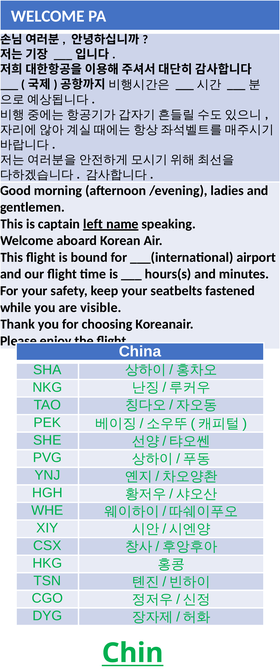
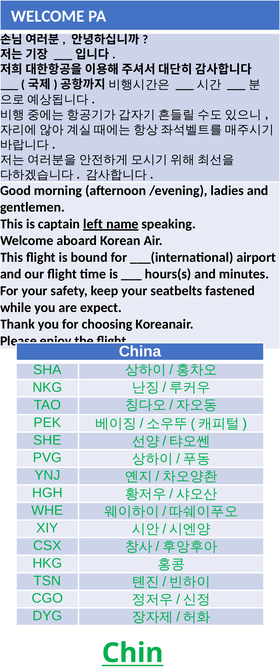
visible: visible -> expect
